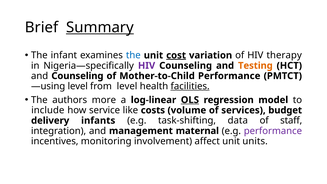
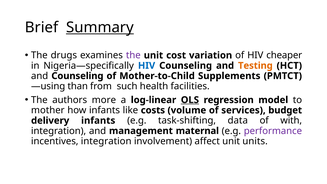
infant: infant -> drugs
the at (133, 55) colour: blue -> purple
cost underline: present -> none
therapy: therapy -> cheaper
HIV at (147, 66) colour: purple -> blue
Mother-to-Child Performance: Performance -> Supplements
level at (78, 86): level -> than
from level: level -> such
facilities underline: present -> none
include: include -> mother
how service: service -> infants
staff: staff -> with
incentives monitoring: monitoring -> integration
